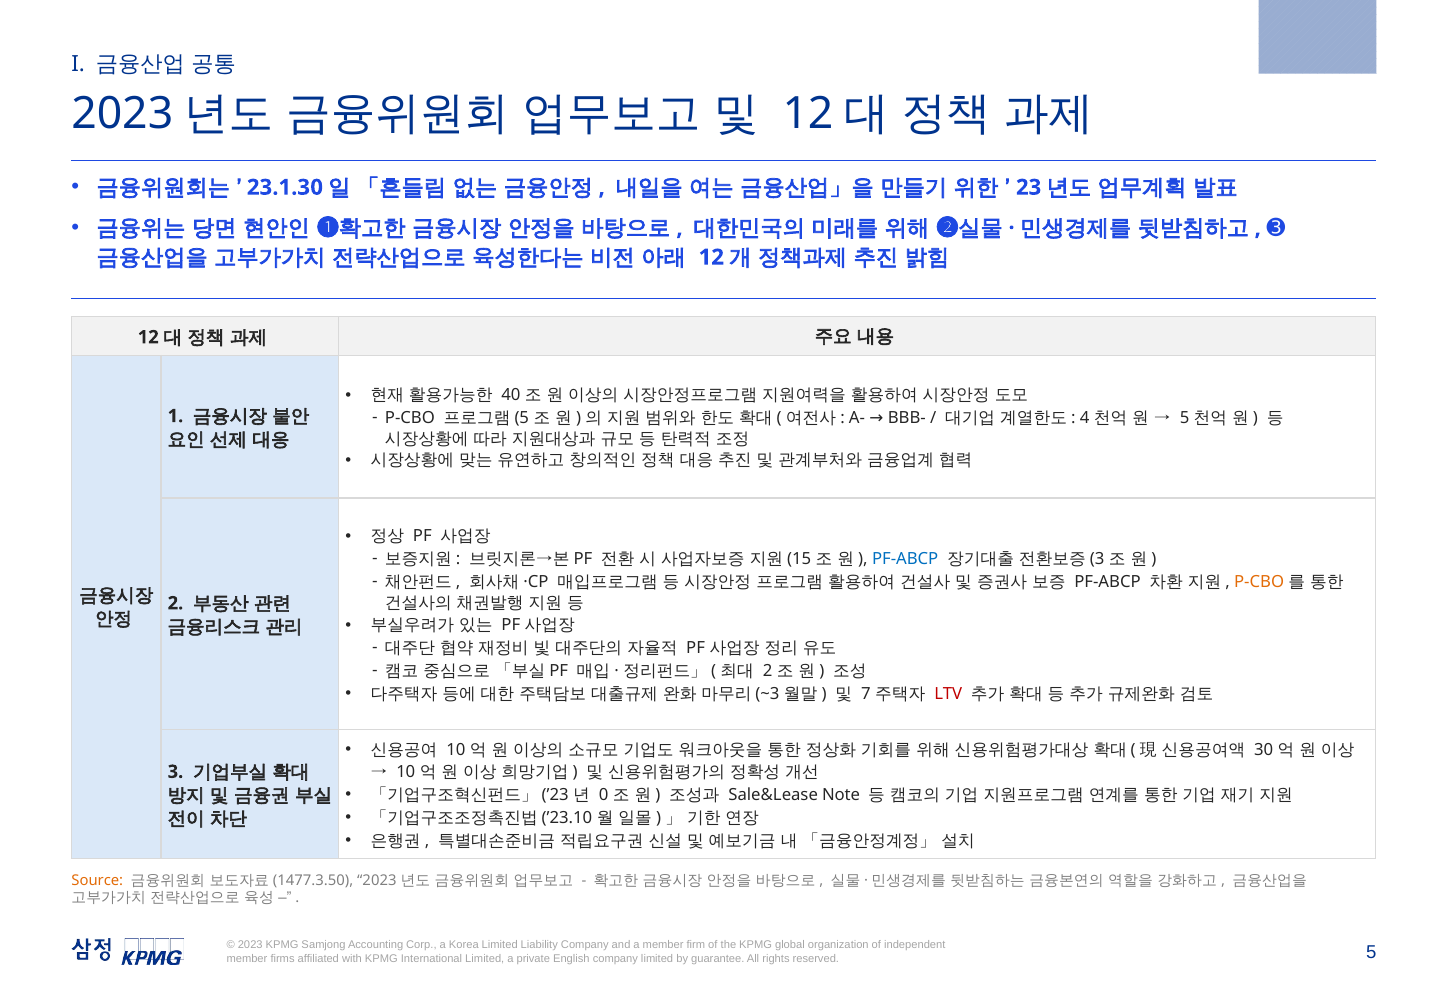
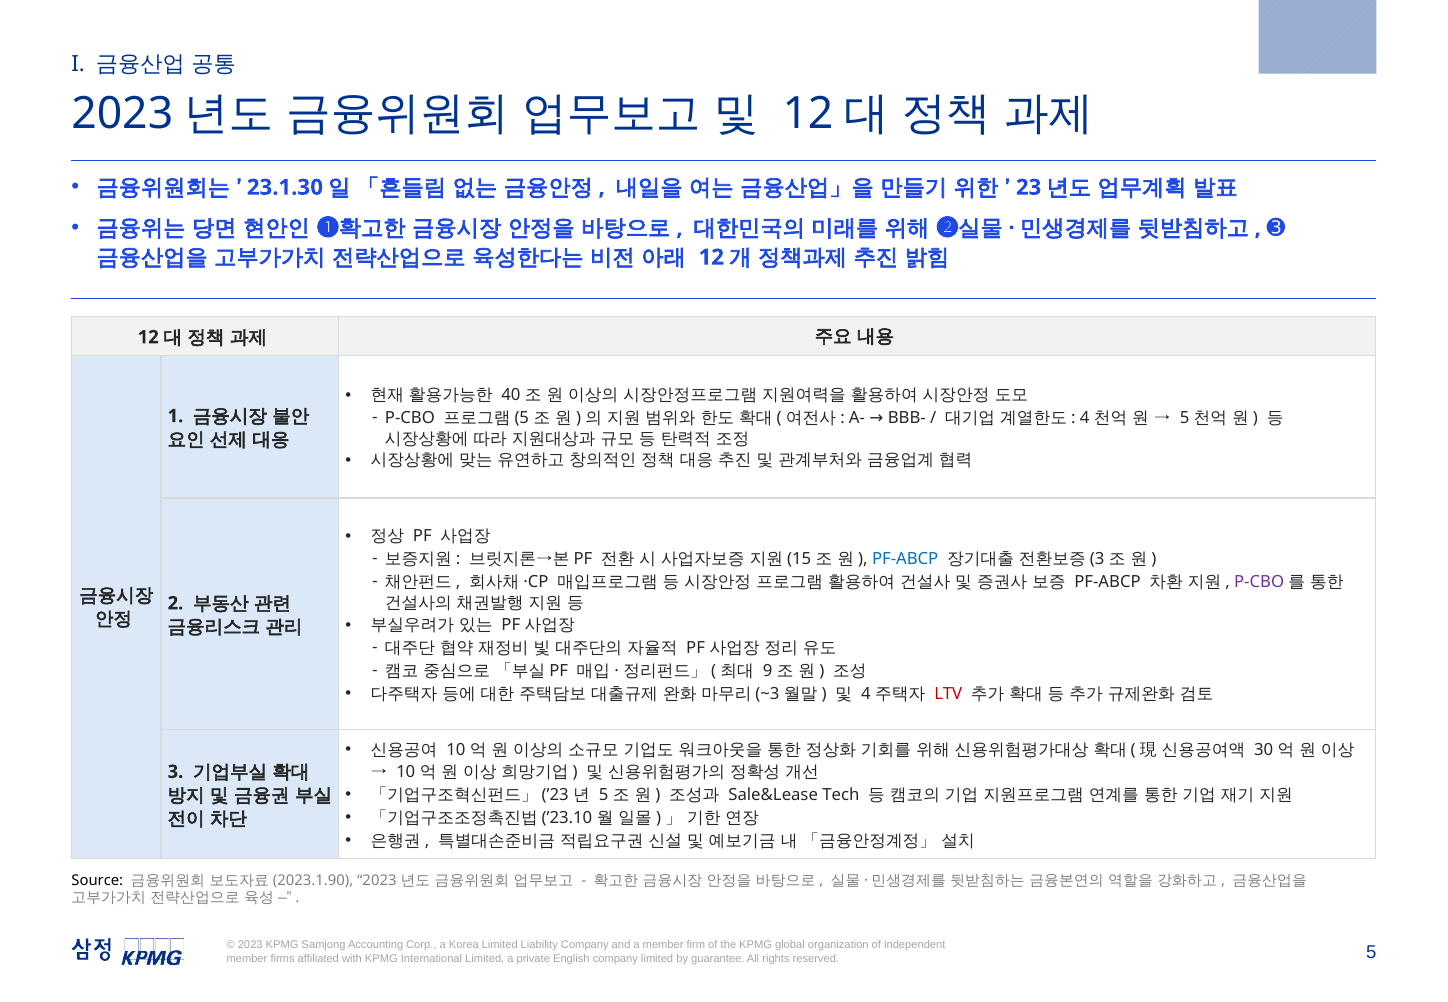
P-CBO at (1259, 582) colour: orange -> purple
2 at (768, 671): 2 -> 9
7 at (866, 694): 7 -> 4
0 at (604, 795): 0 -> 5
Note: Note -> Tech
Source colour: orange -> black
1477.3.50: 1477.3.50 -> 2023.1.90
